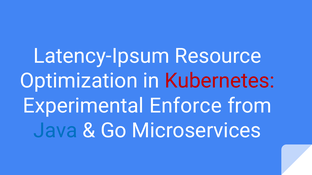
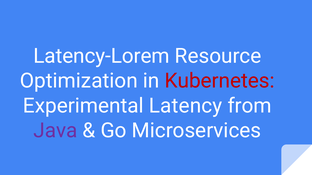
Latency-Ipsum: Latency-Ipsum -> Latency-Lorem
Enforce: Enforce -> Latency
Java colour: blue -> purple
